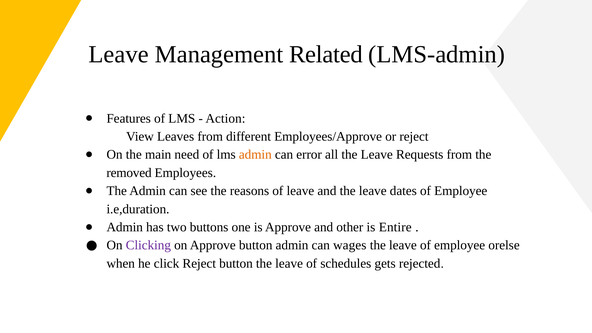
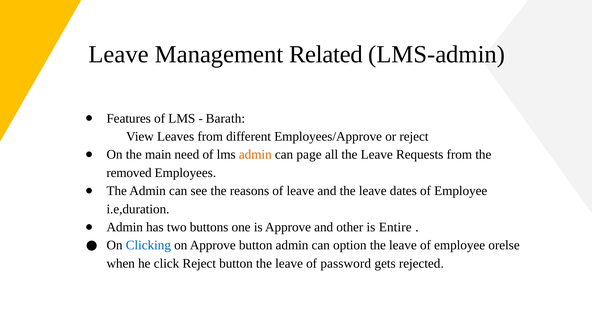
Action: Action -> Barath
error: error -> page
Clicking colour: purple -> blue
wages: wages -> option
schedules: schedules -> password
